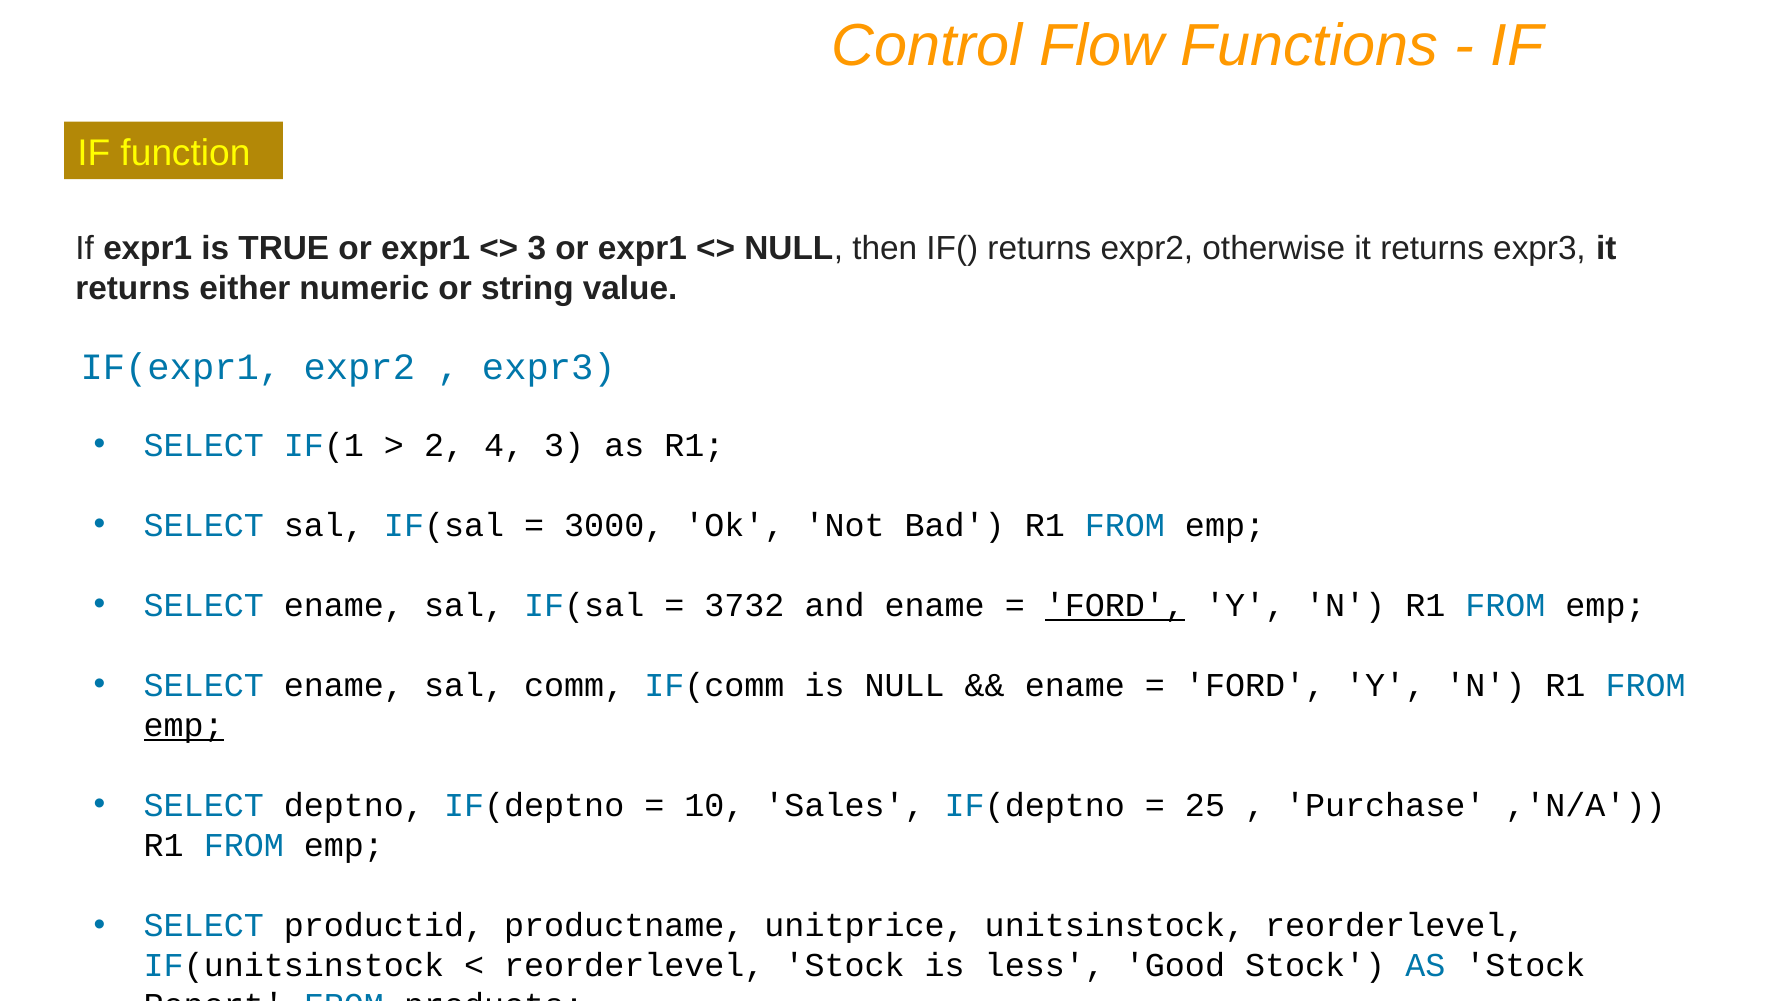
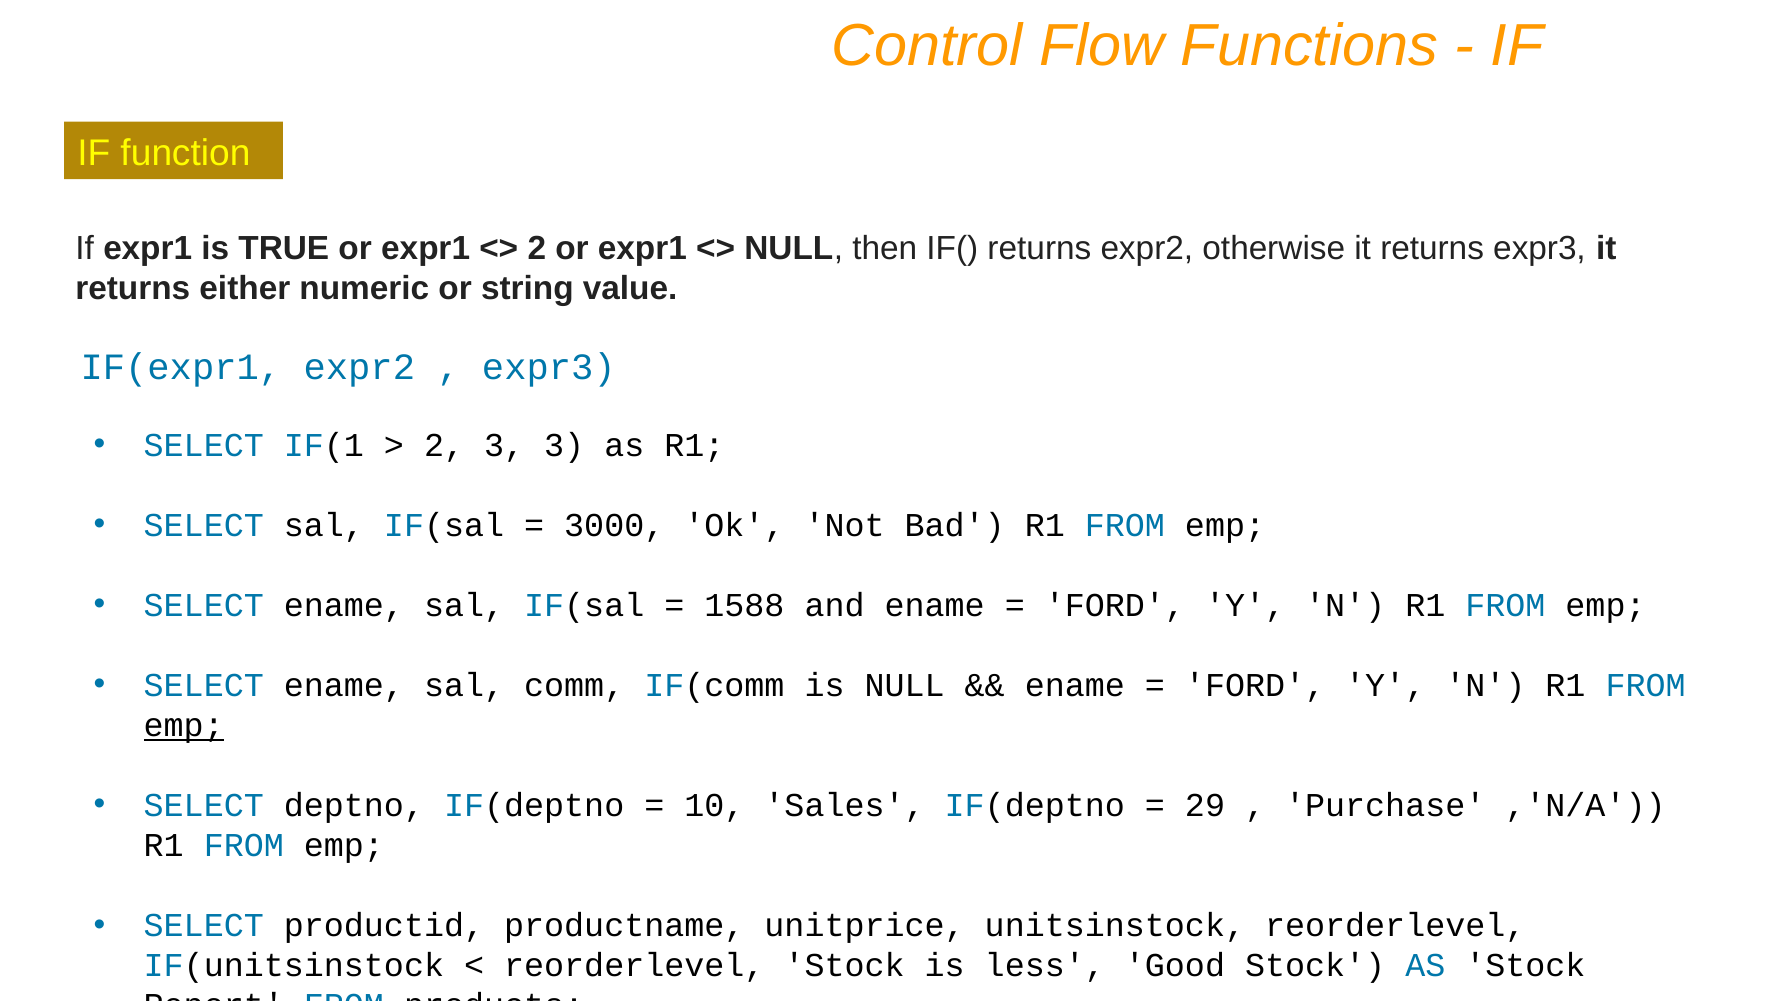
3 at (537, 249): 3 -> 2
2 4: 4 -> 3
3732: 3732 -> 1588
FORD at (1115, 606) underline: present -> none
25: 25 -> 29
